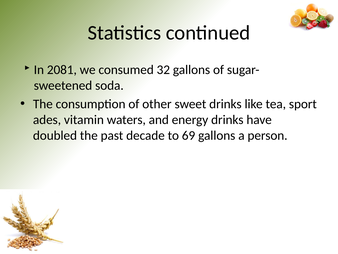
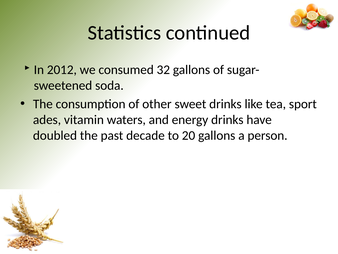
2081: 2081 -> 2012
69: 69 -> 20
